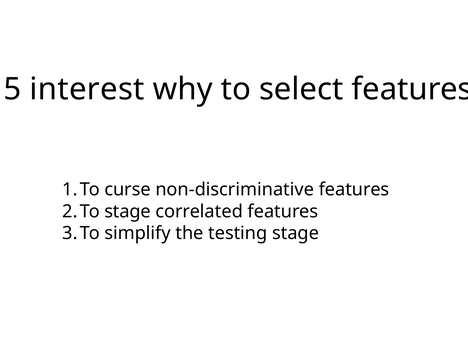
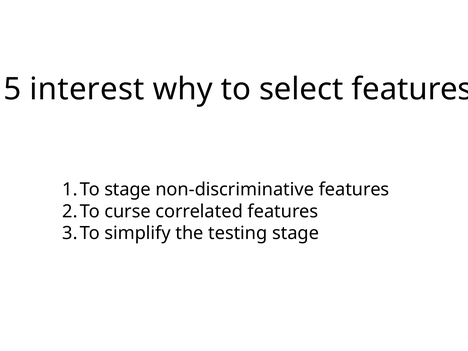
curse at (128, 190): curse -> stage
stage at (128, 211): stage -> curse
